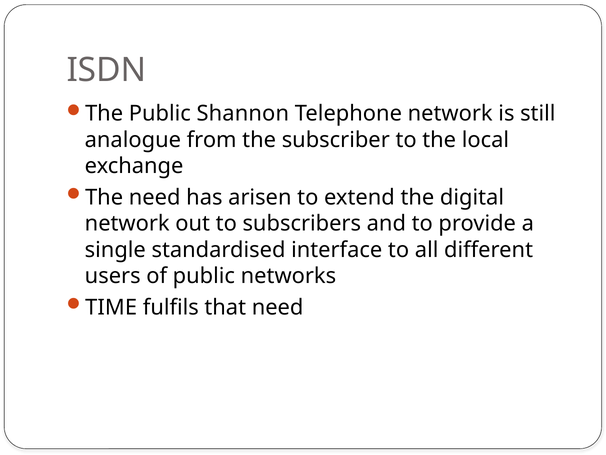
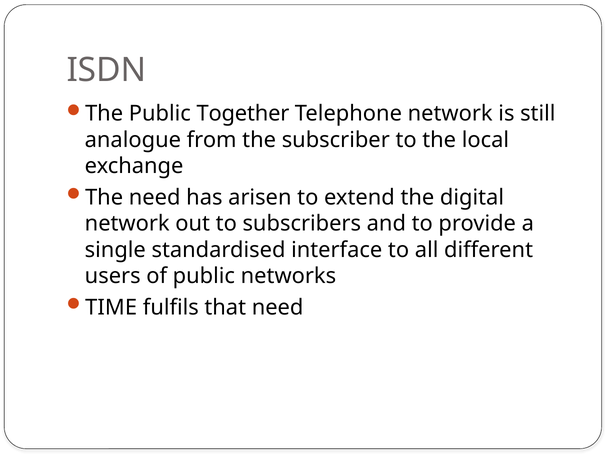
Shannon: Shannon -> Together
